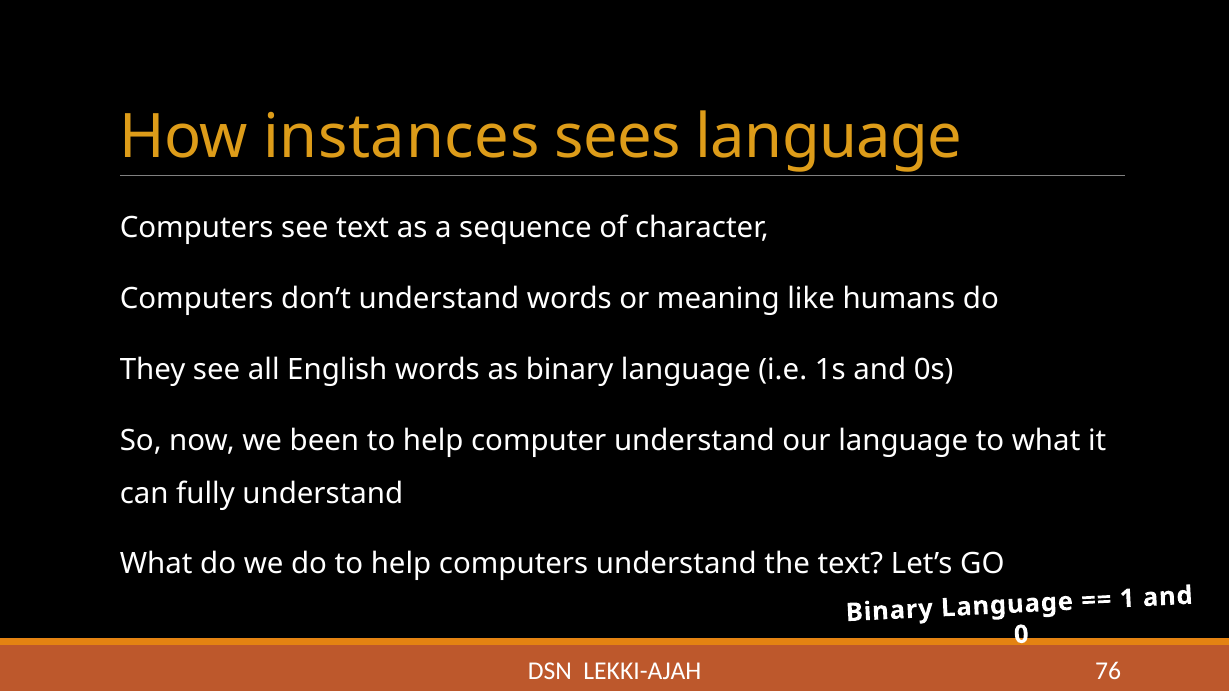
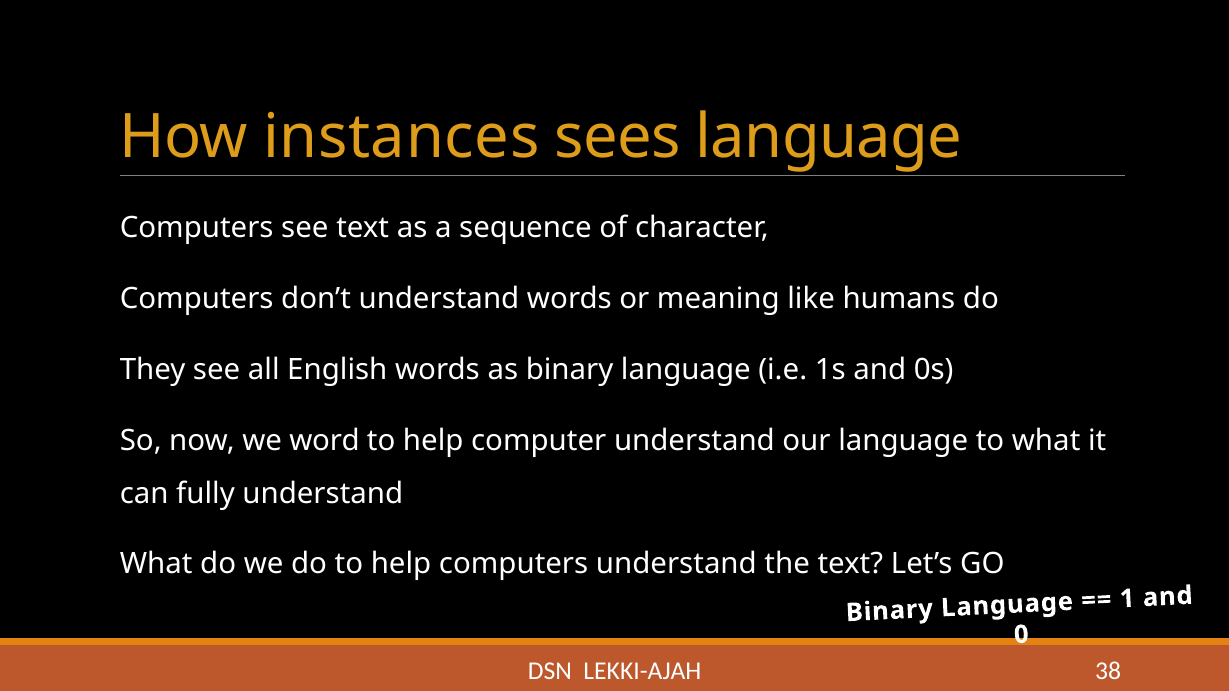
been: been -> word
76: 76 -> 38
